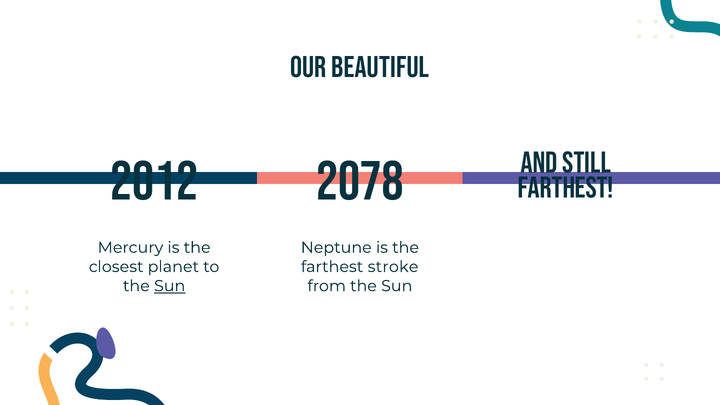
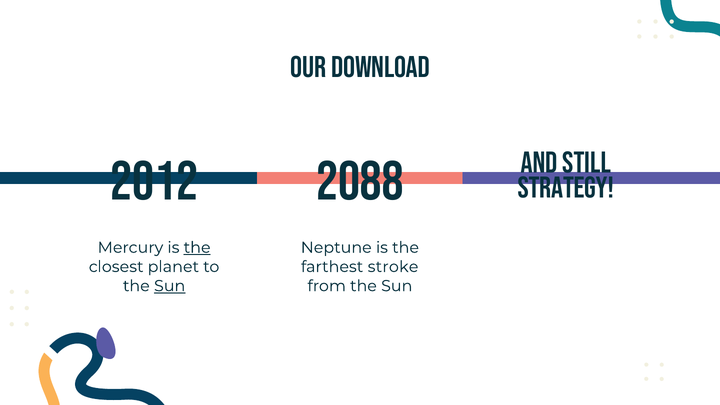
beautiful: beautiful -> download
2078: 2078 -> 2088
Farthest at (566, 188): Farthest -> Strategy
the at (197, 248) underline: none -> present
